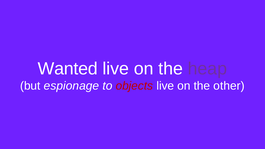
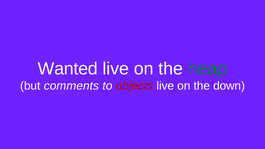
heap colour: purple -> green
espionage: espionage -> comments
other: other -> down
